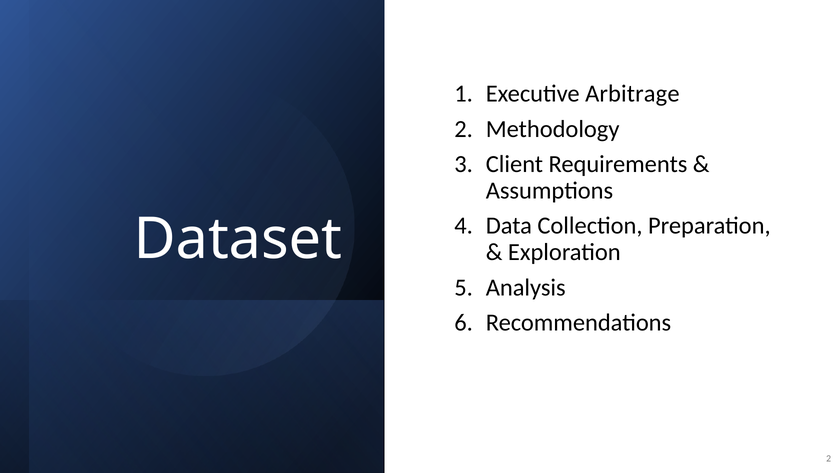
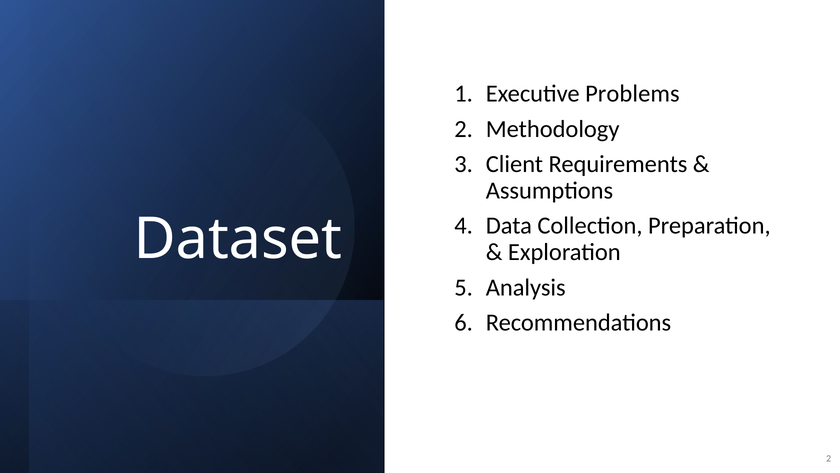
Arbitrage: Arbitrage -> Problems
